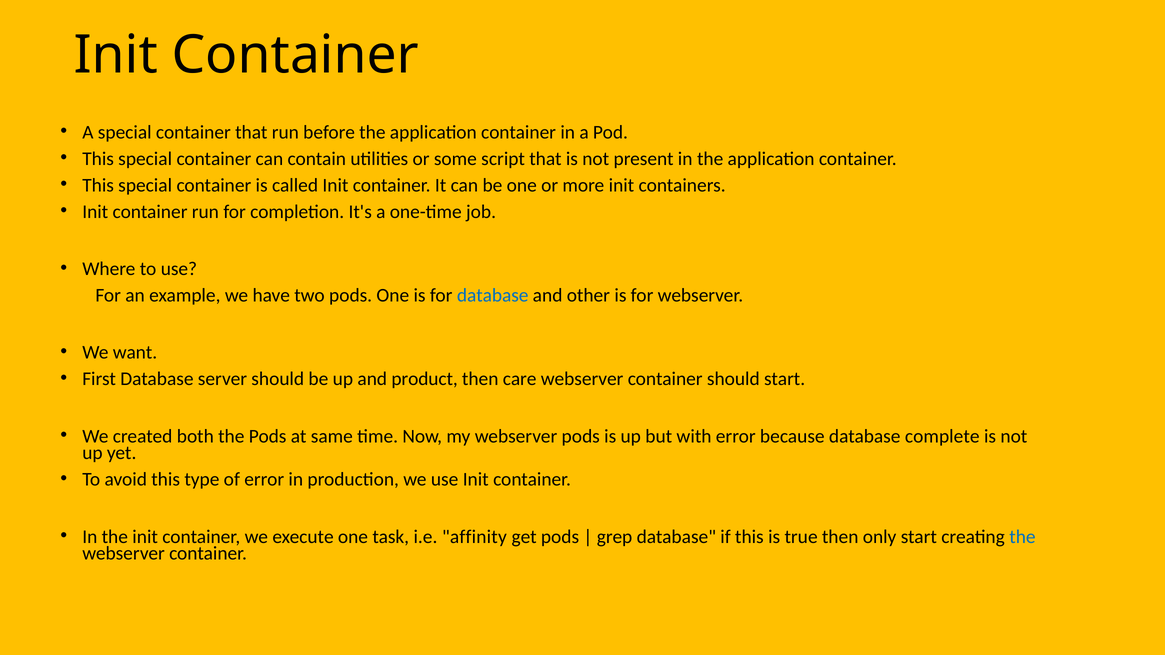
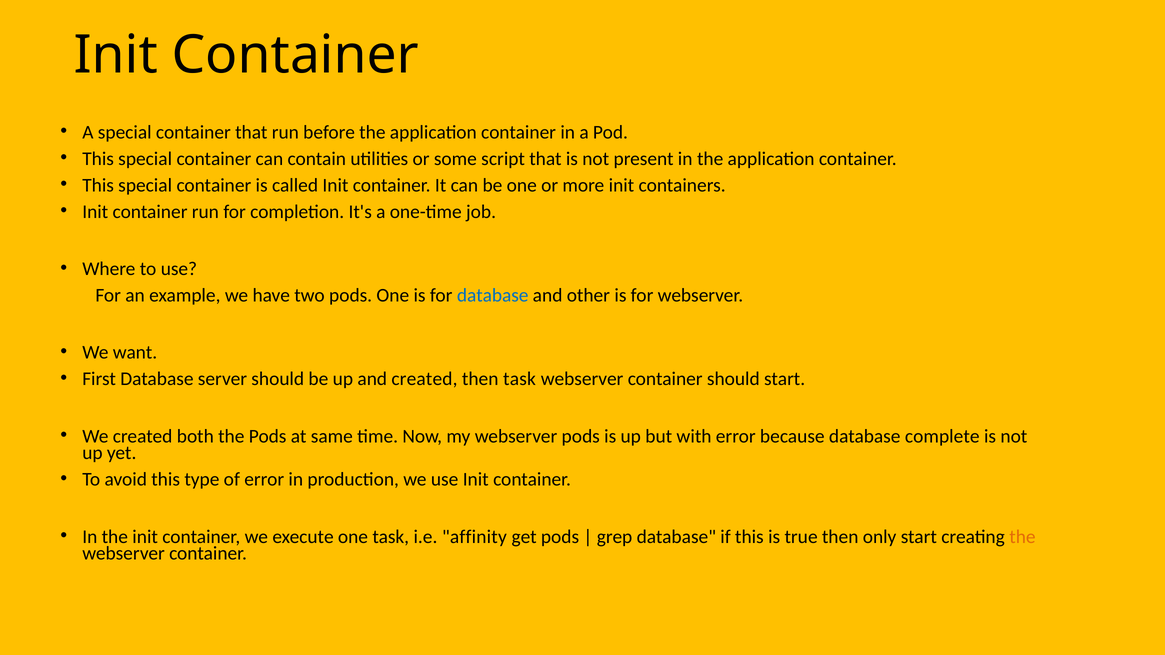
and product: product -> created
then care: care -> task
the at (1022, 537) colour: blue -> orange
